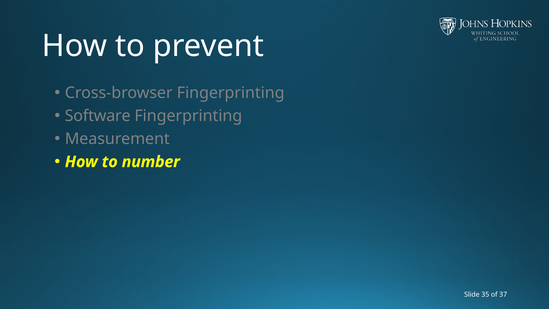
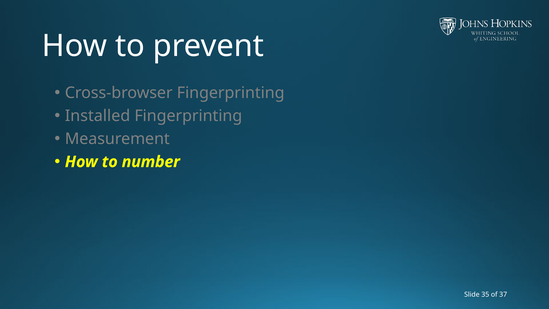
Software: Software -> Installed
